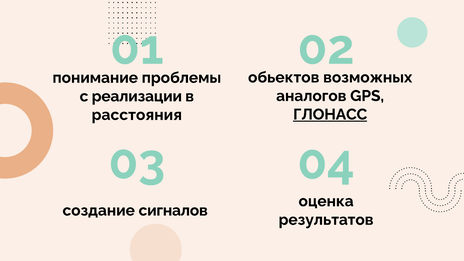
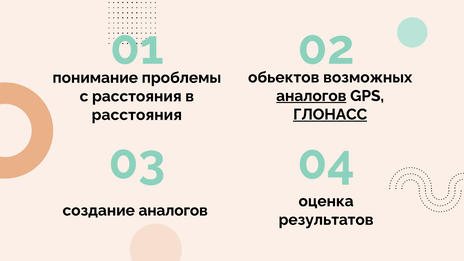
аналогов at (311, 96) underline: none -> present
с реализации: реализации -> расстояния
cоздание сигналов: сигналов -> аналогов
